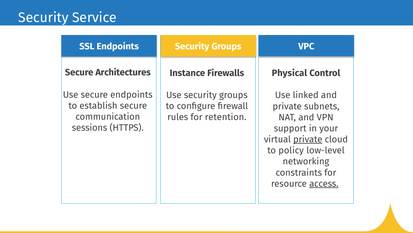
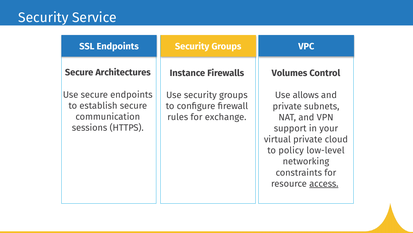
Physical: Physical -> Volumes
linked: linked -> allows
retention: retention -> exchange
private at (308, 139) underline: present -> none
